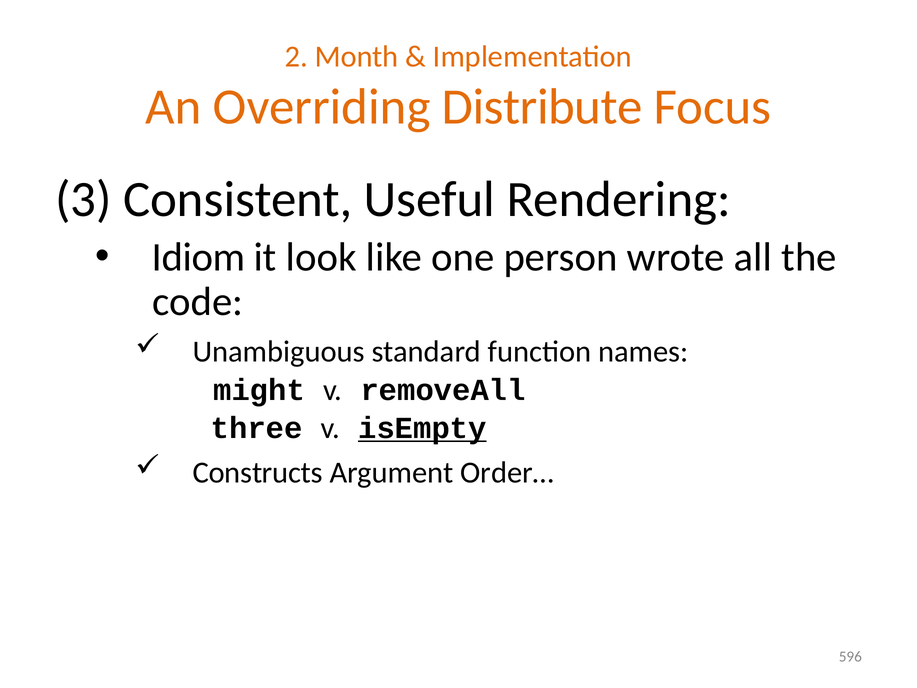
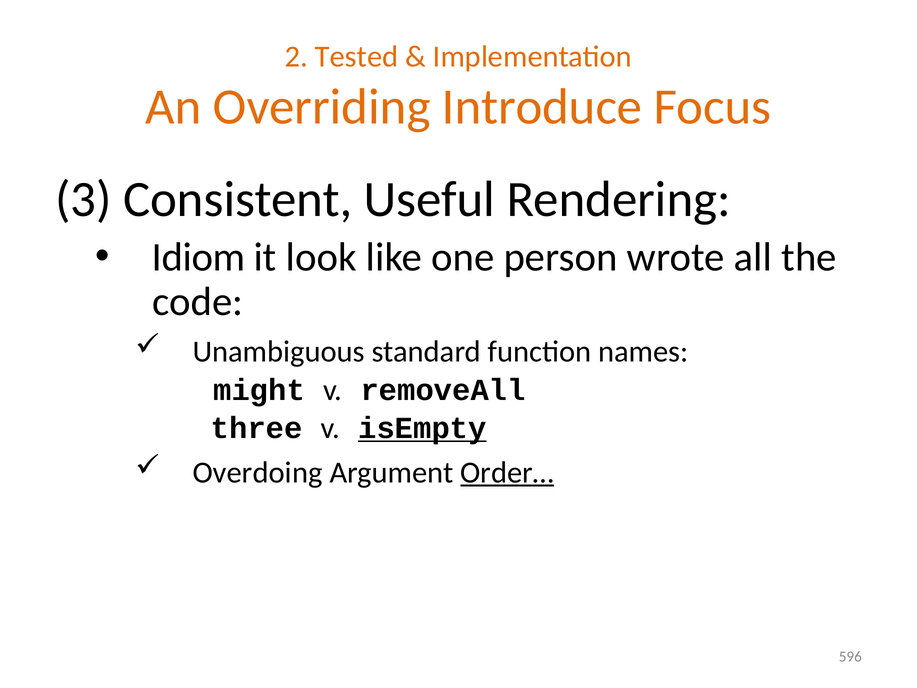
Month: Month -> Tested
Distribute: Distribute -> Introduce
Constructs: Constructs -> Overdoing
Order… underline: none -> present
